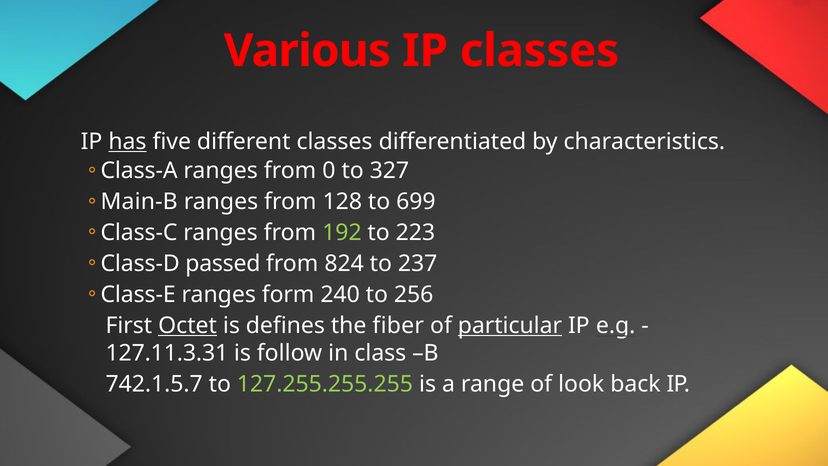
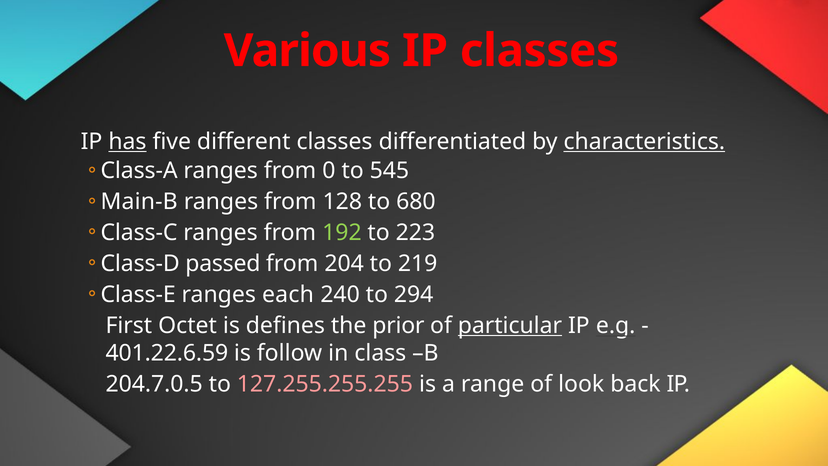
characteristics underline: none -> present
327: 327 -> 545
699: 699 -> 680
824: 824 -> 204
237: 237 -> 219
form: form -> each
256: 256 -> 294
Octet underline: present -> none
fiber: fiber -> prior
127.11.3.31: 127.11.3.31 -> 401.22.6.59
742.1.5.7: 742.1.5.7 -> 204.7.0.5
127.255.255.255 colour: light green -> pink
